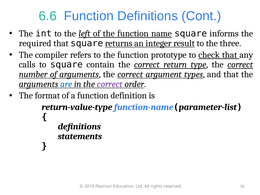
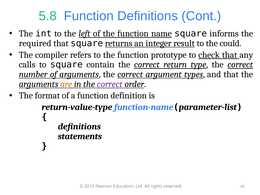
6.6: 6.6 -> 5.8
three: three -> could
are colour: blue -> orange
